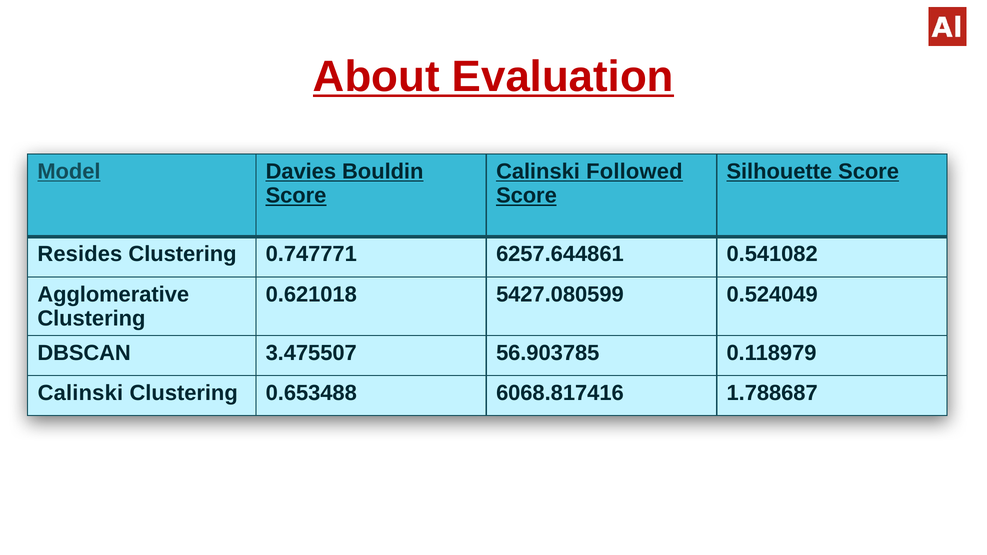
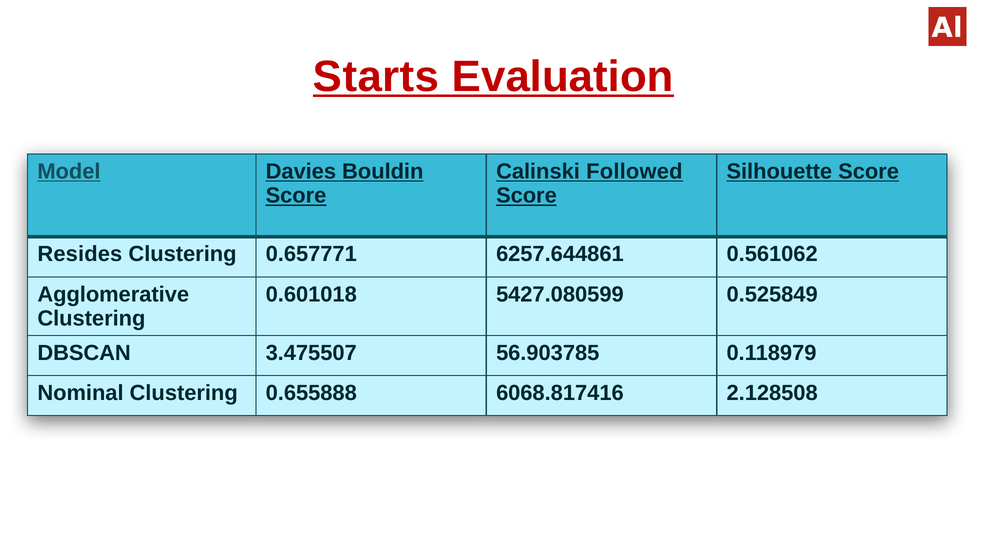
About: About -> Starts
0.747771: 0.747771 -> 0.657771
0.541082: 0.541082 -> 0.561062
0.621018: 0.621018 -> 0.601018
0.524049: 0.524049 -> 0.525849
Calinski at (80, 393): Calinski -> Nominal
0.653488: 0.653488 -> 0.655888
1.788687: 1.788687 -> 2.128508
